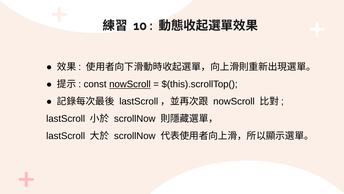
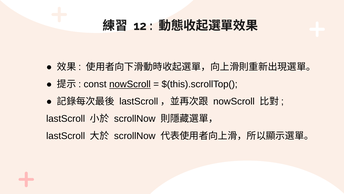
10: 10 -> 12
